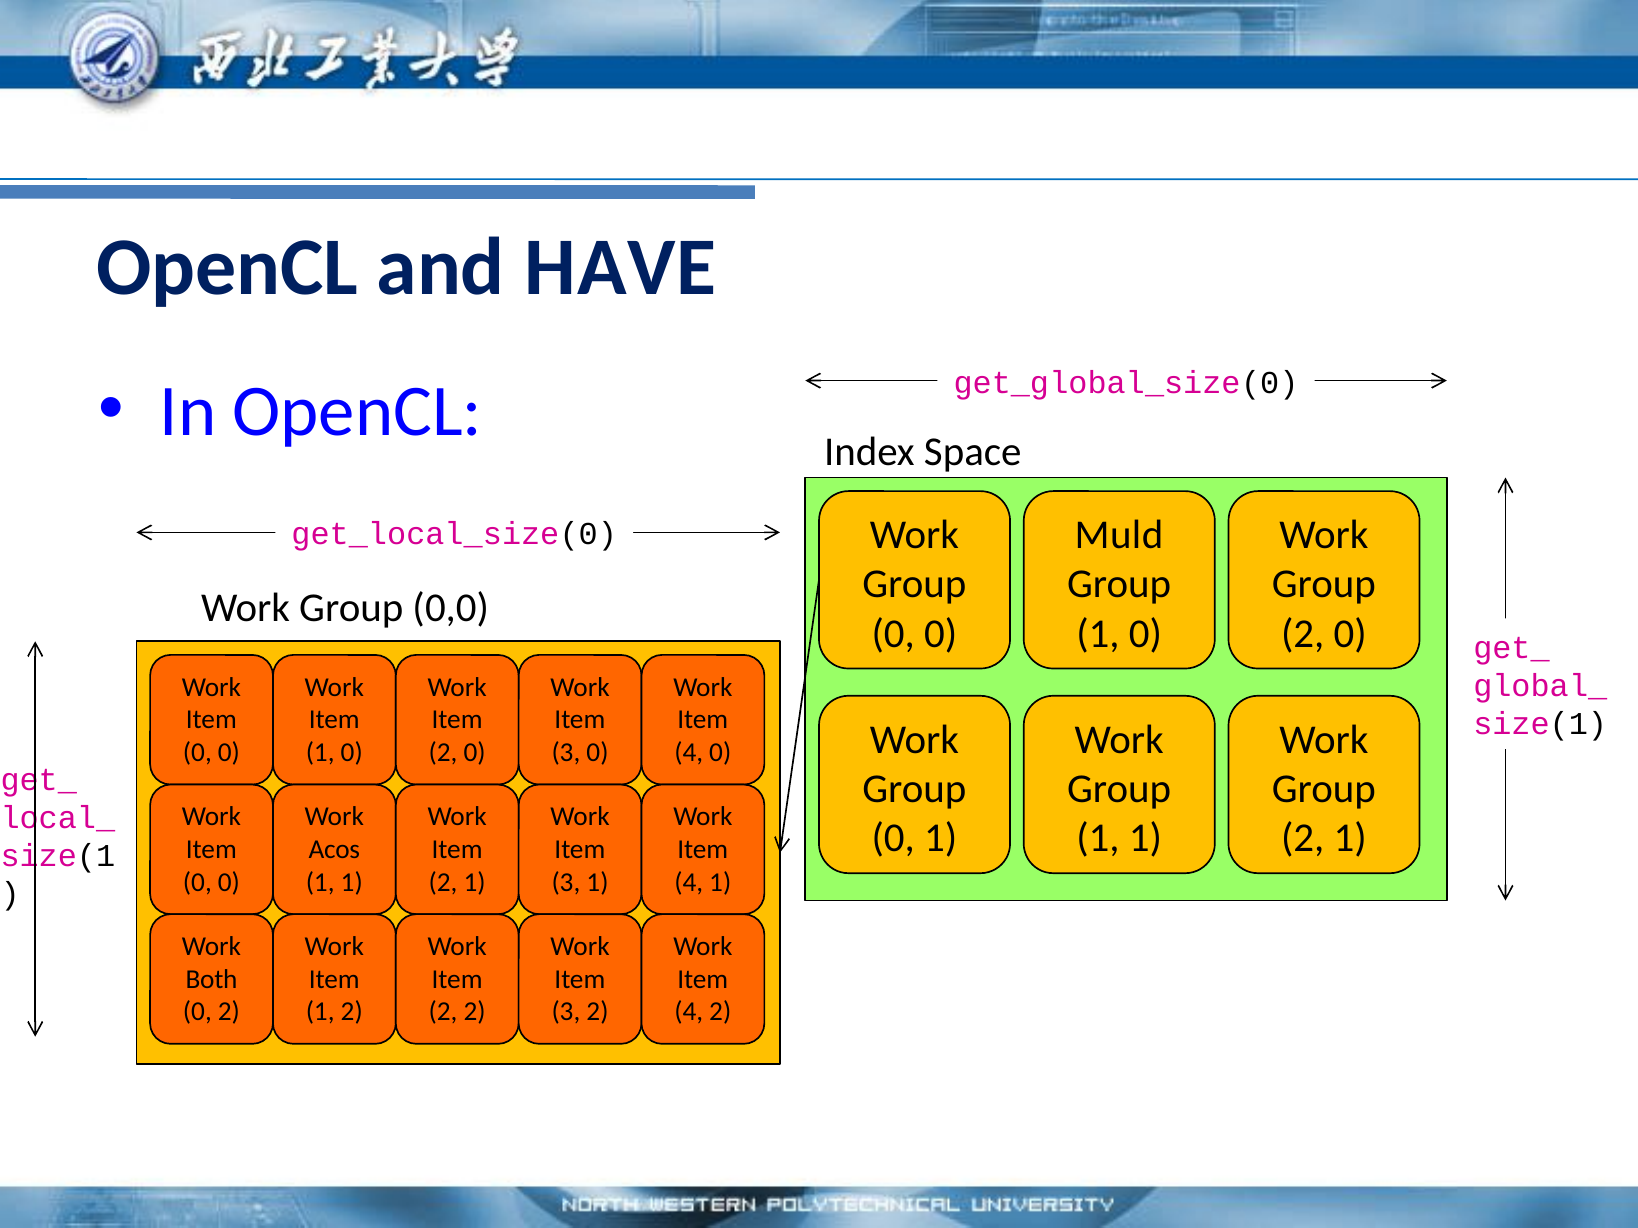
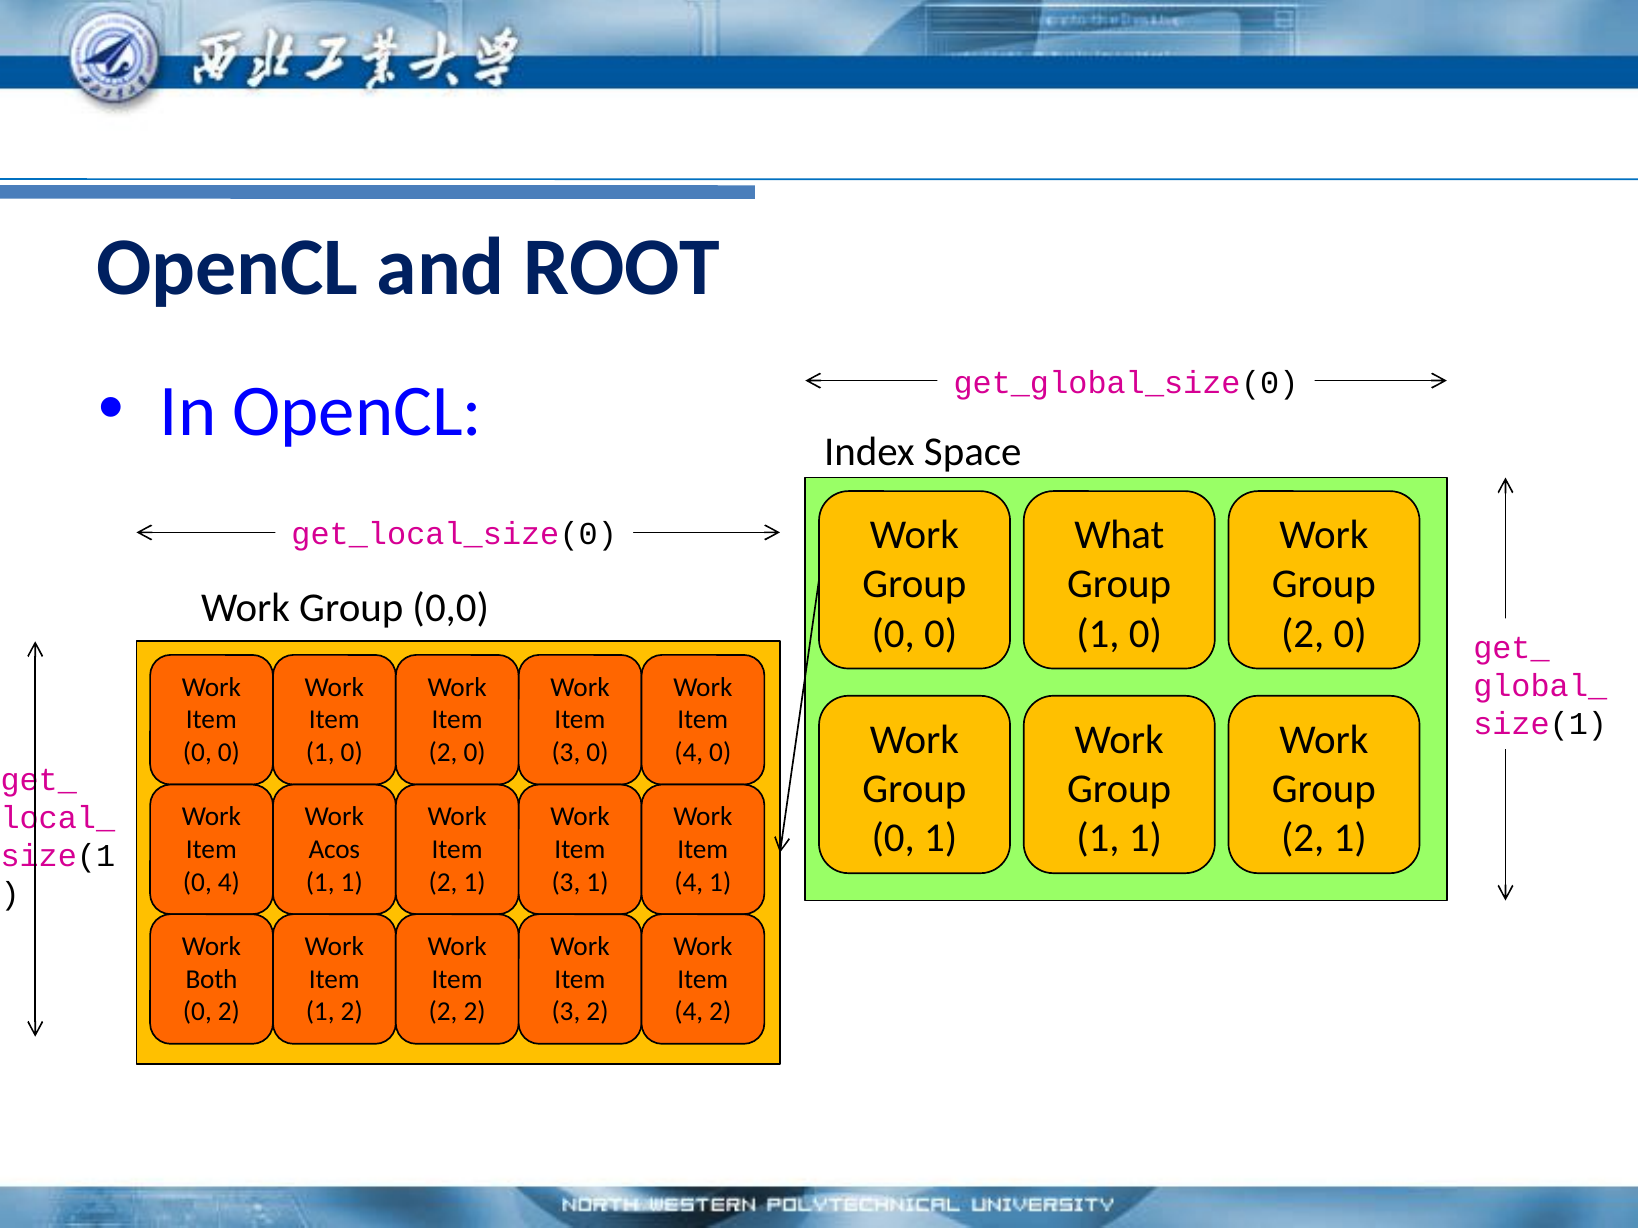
HAVE: HAVE -> ROOT
Muld: Muld -> What
0 at (229, 883): 0 -> 4
